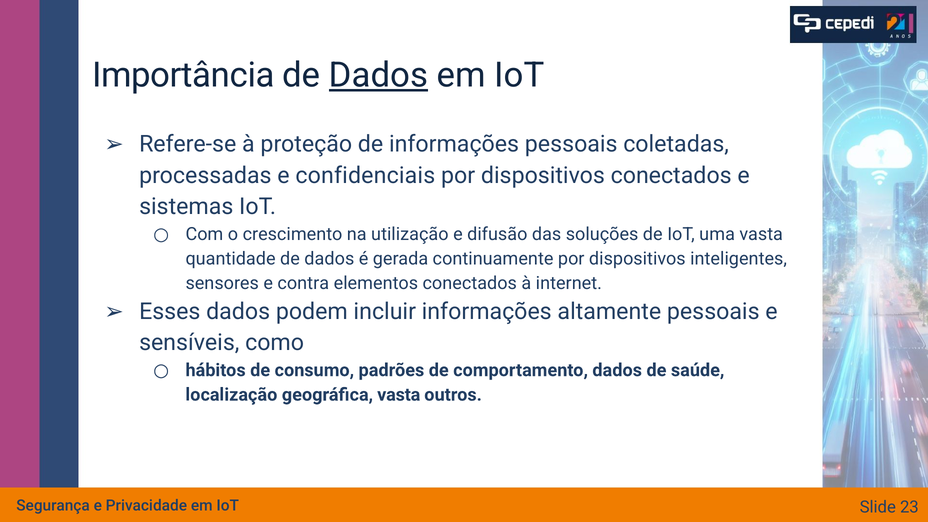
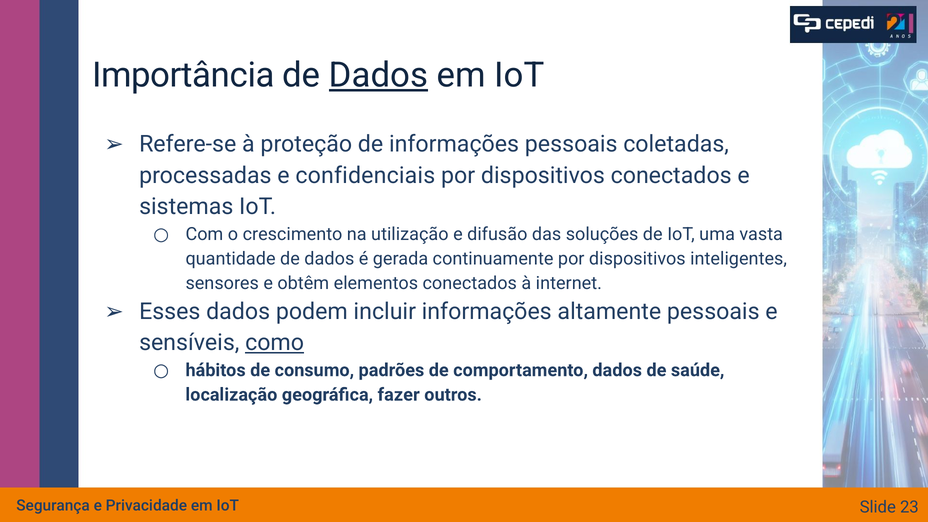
contra: contra -> obtêm
como underline: none -> present
geográfica vasta: vasta -> fazer
